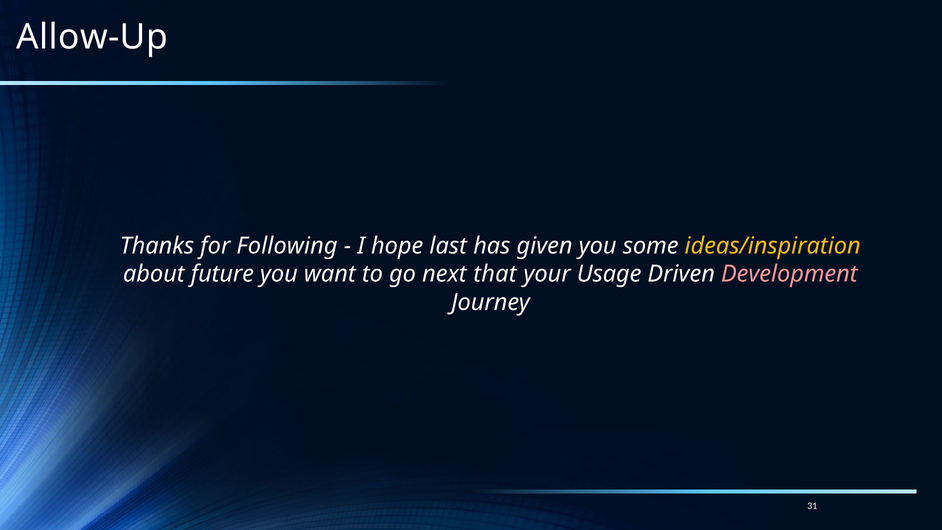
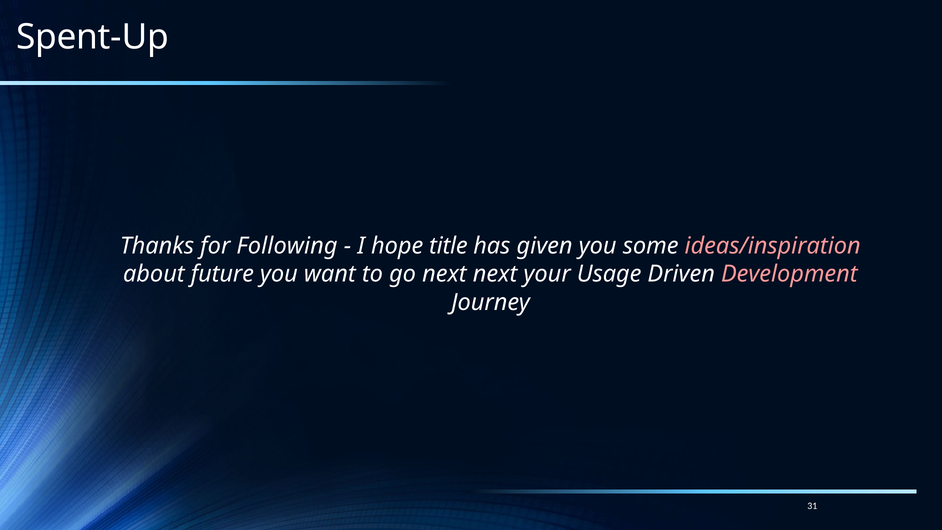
Allow-Up: Allow-Up -> Spent-Up
last: last -> title
ideas/inspiration colour: yellow -> pink
next that: that -> next
